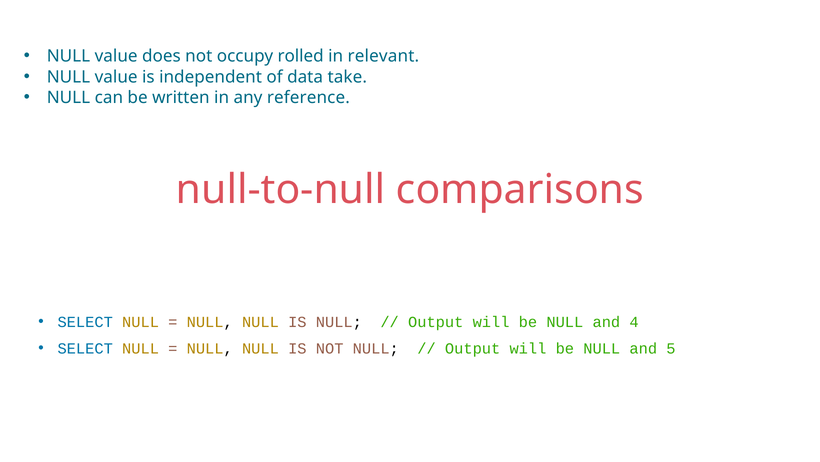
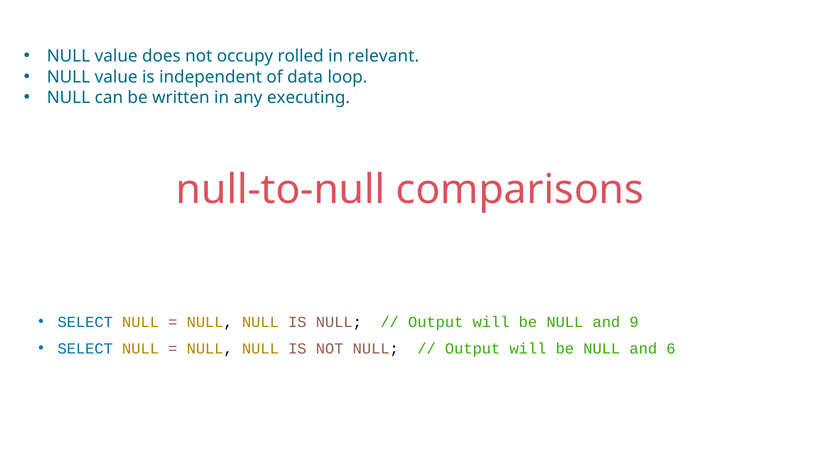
take: take -> loop
reference: reference -> executing
4: 4 -> 9
5: 5 -> 6
